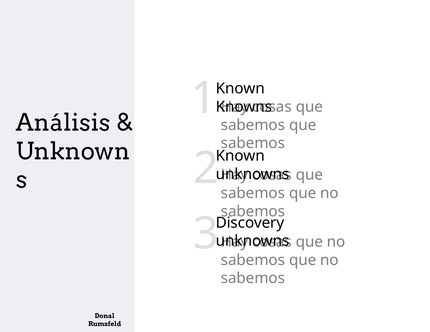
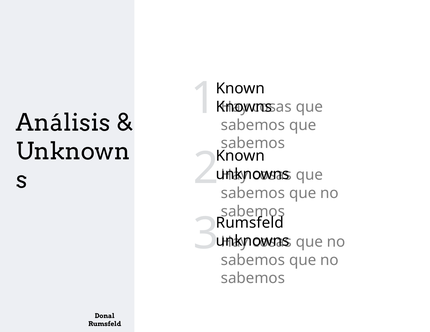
Discovery at (250, 223): Discovery -> Rumsfeld
